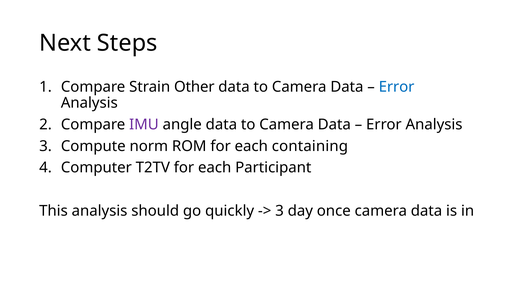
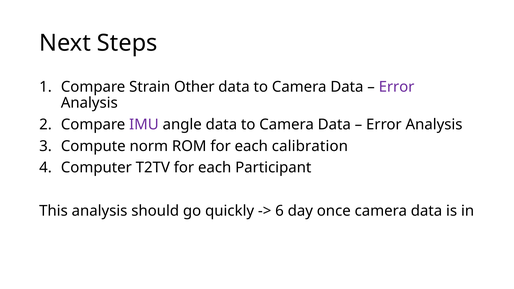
Error at (397, 87) colour: blue -> purple
containing: containing -> calibration
3 at (280, 211): 3 -> 6
